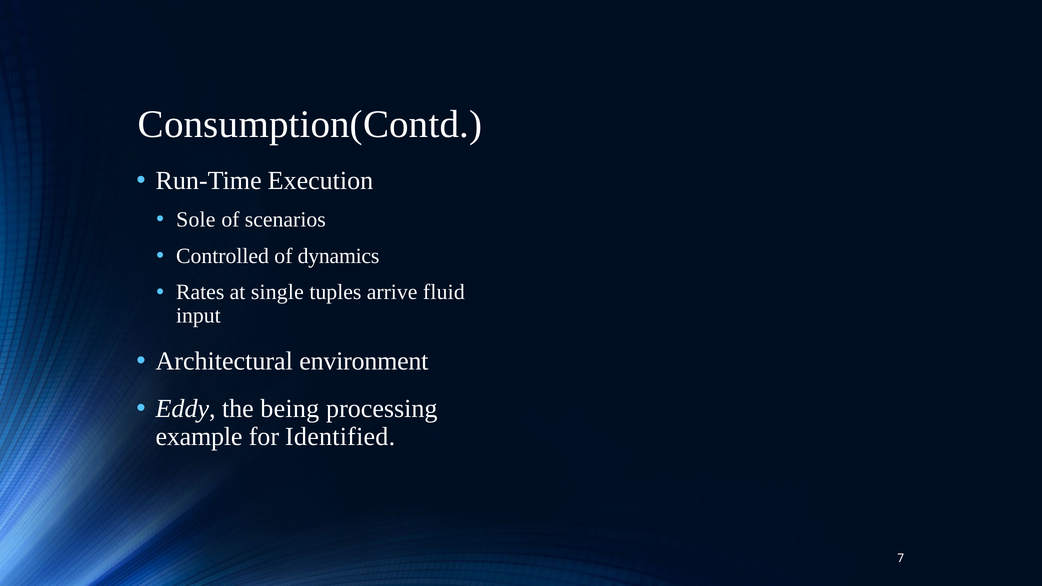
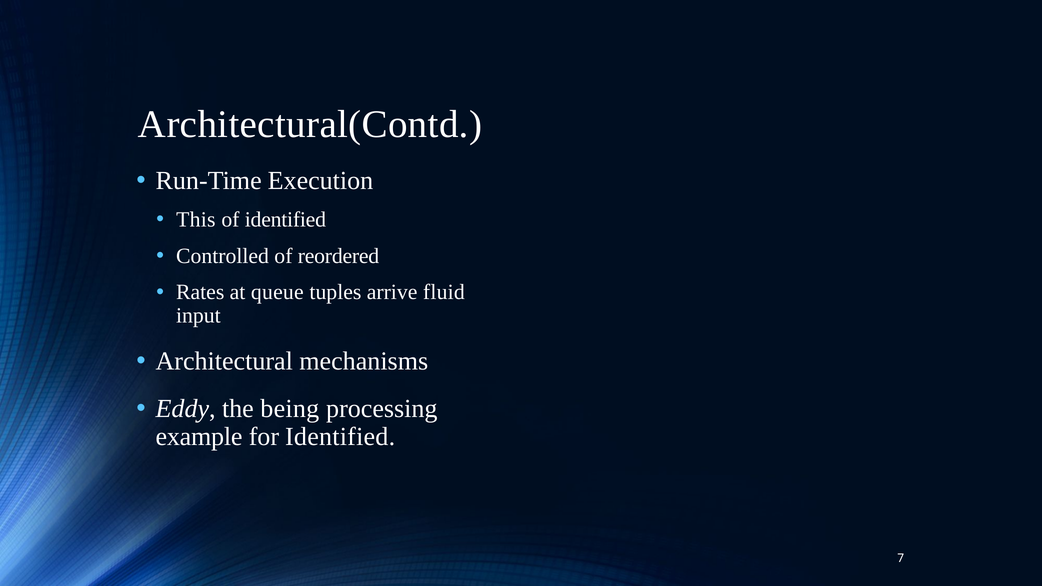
Consumption(Contd: Consumption(Contd -> Architectural(Contd
Sole: Sole -> This
of scenarios: scenarios -> identified
dynamics: dynamics -> reordered
single: single -> queue
environment: environment -> mechanisms
